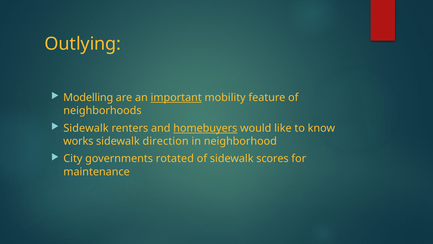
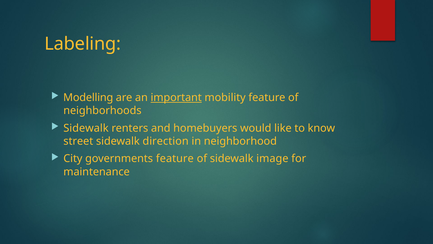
Outlying: Outlying -> Labeling
homebuyers underline: present -> none
works: works -> street
governments rotated: rotated -> feature
scores: scores -> image
